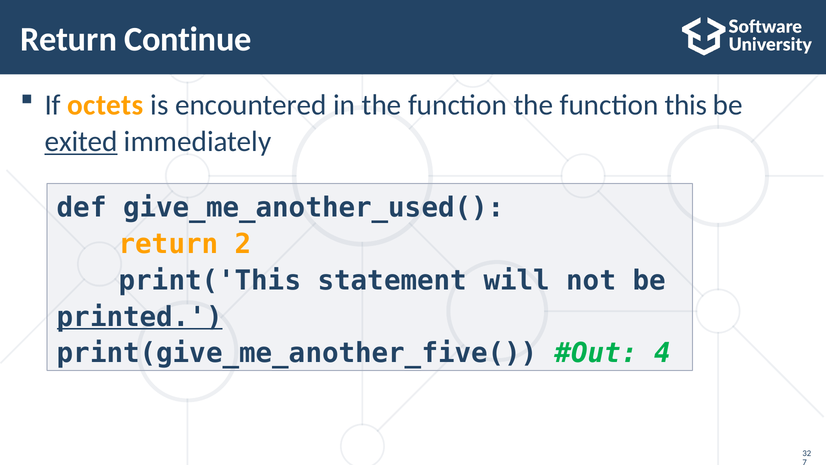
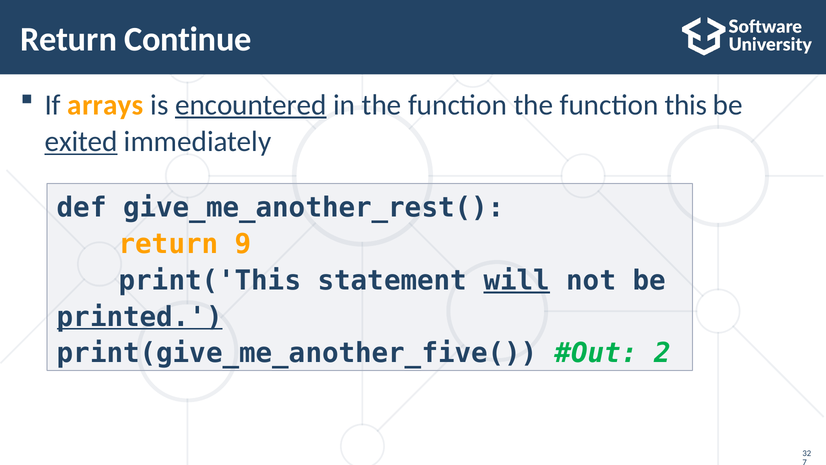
octets: octets -> arrays
encountered underline: none -> present
give_me_another_used(: give_me_another_used( -> give_me_another_rest(
2: 2 -> 9
will underline: none -> present
4: 4 -> 2
